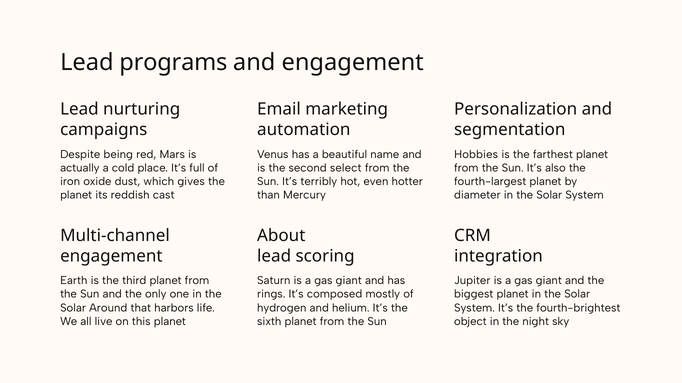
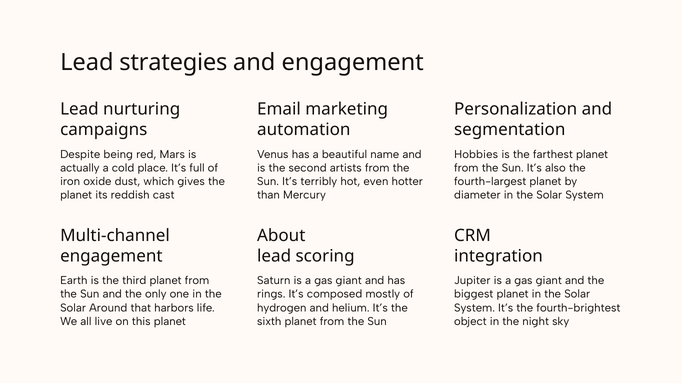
programs: programs -> strategies
select: select -> artists
